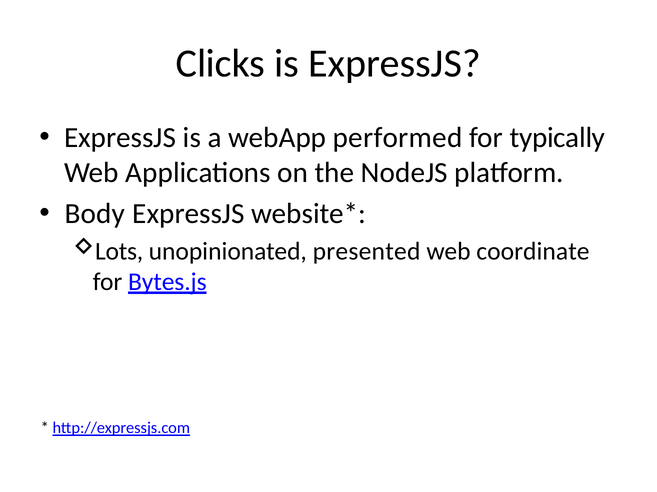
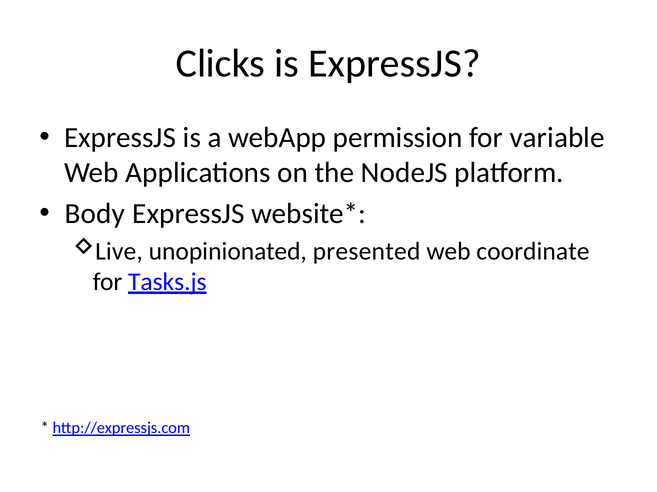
performed: performed -> permission
typically: typically -> variable
Lots: Lots -> Live
Bytes.js: Bytes.js -> Tasks.js
